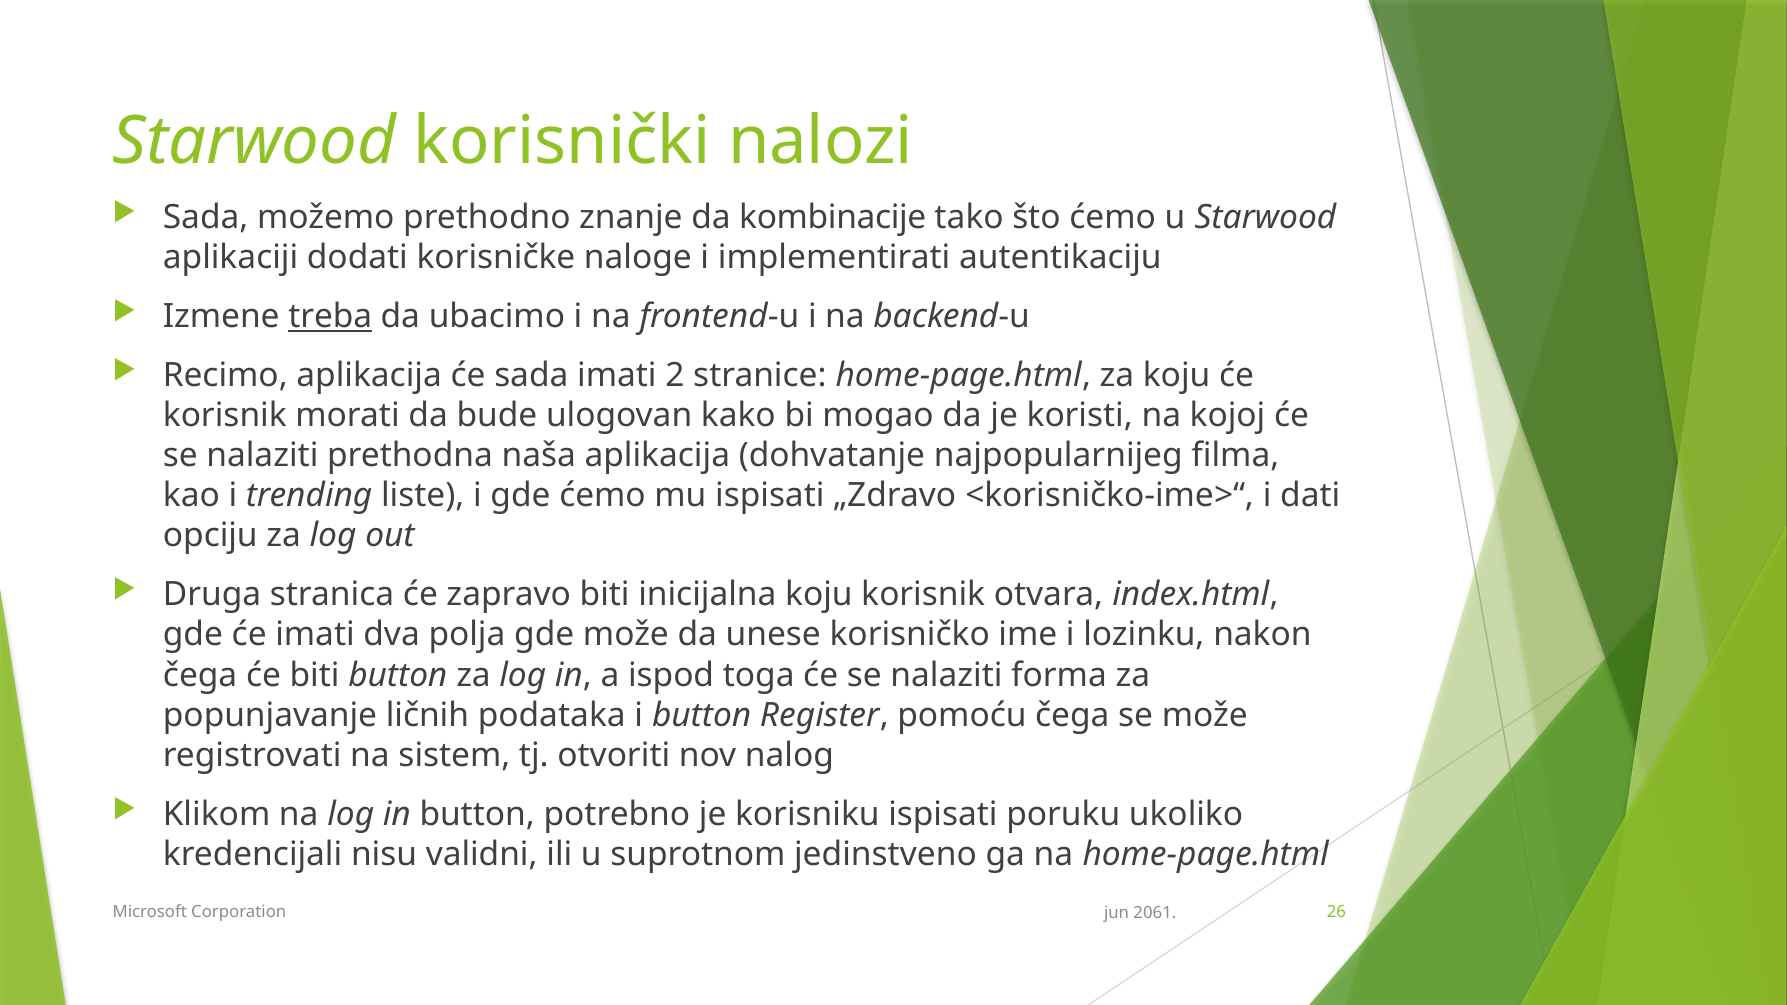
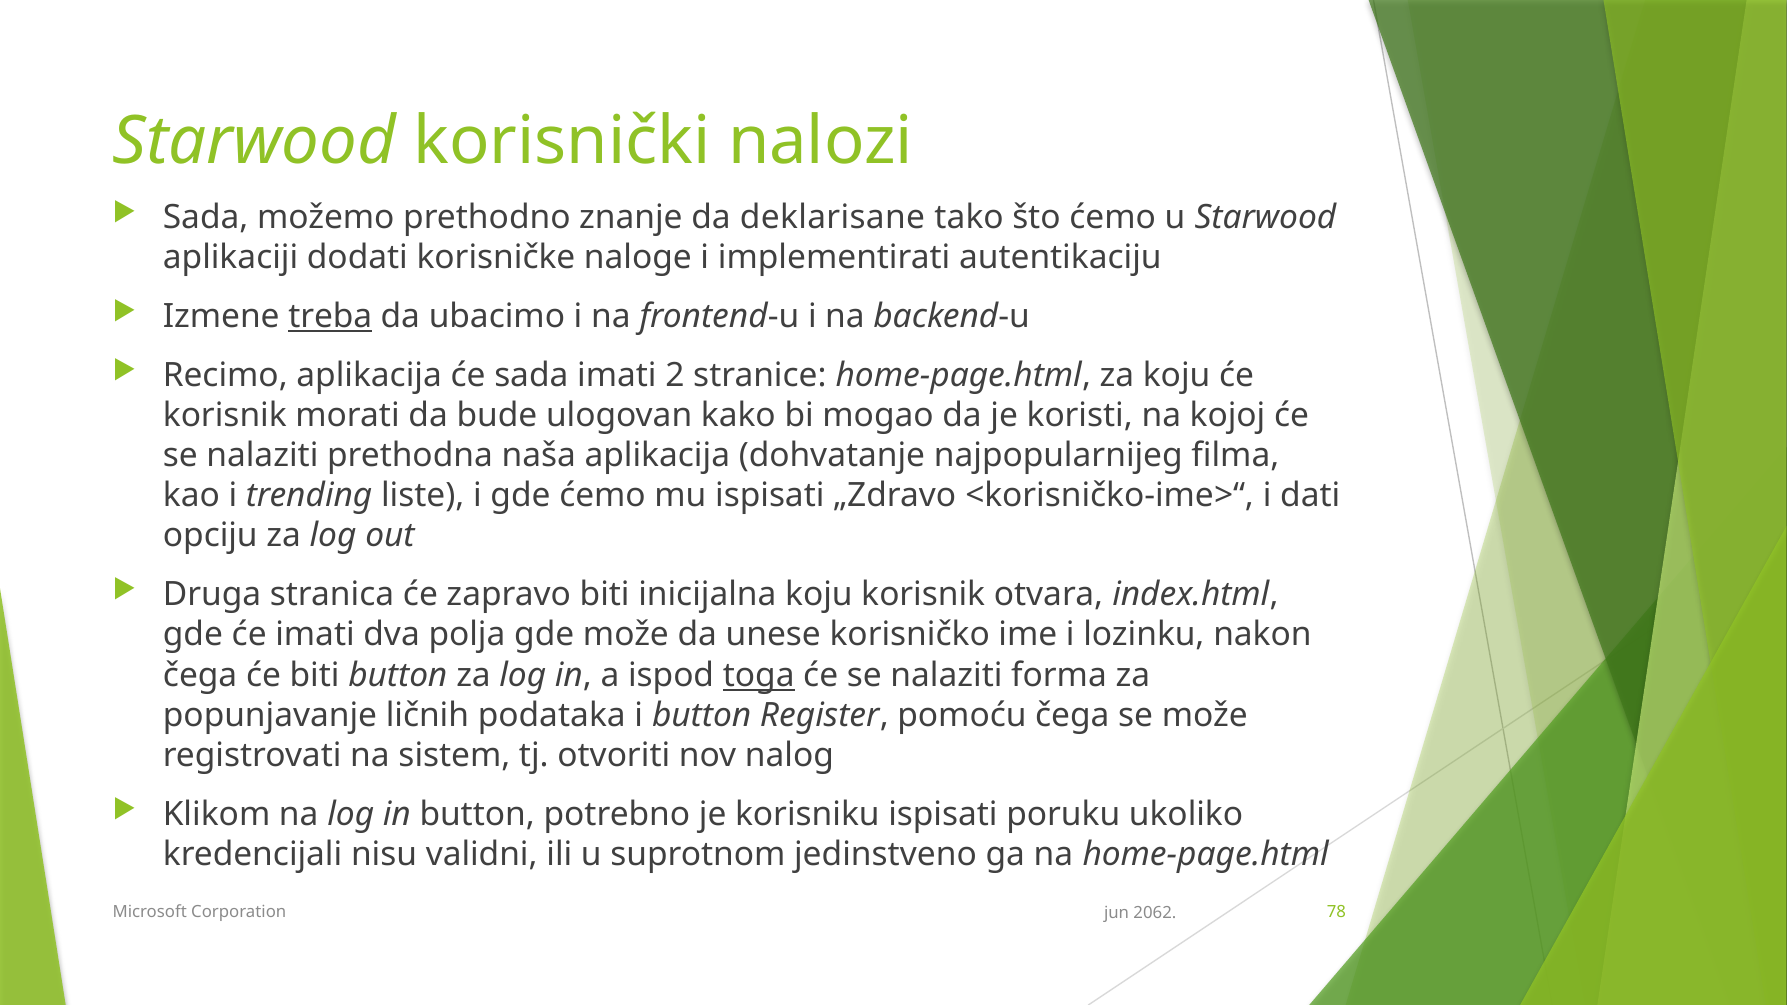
kombinacije: kombinacije -> deklarisane
toga underline: none -> present
26: 26 -> 78
2061: 2061 -> 2062
